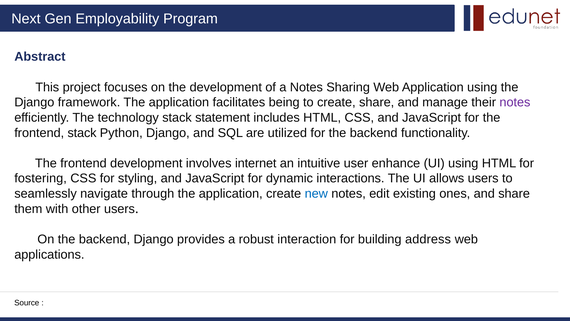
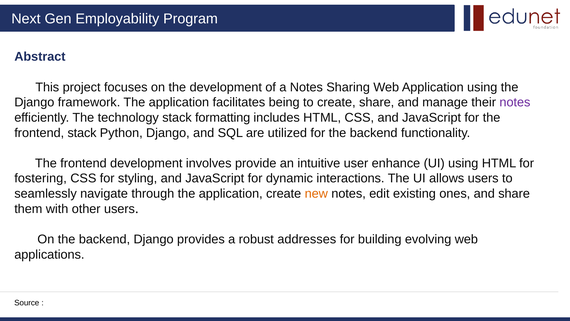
statement: statement -> formatting
internet: internet -> provide
new colour: blue -> orange
interaction: interaction -> addresses
address: address -> evolving
